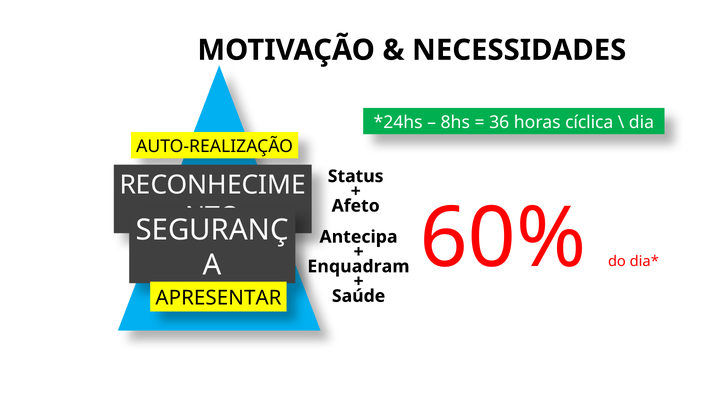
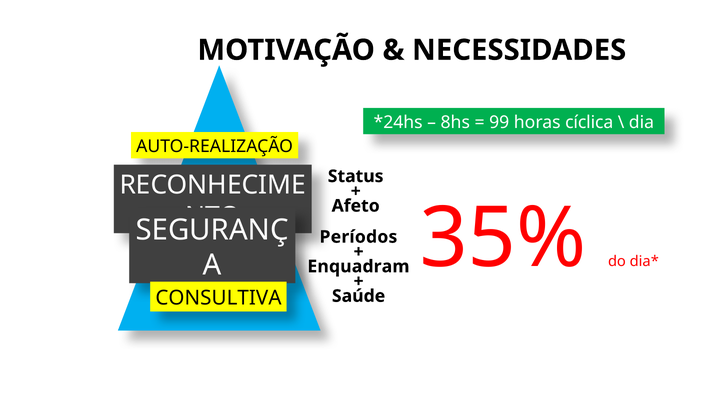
36: 36 -> 99
60%: 60% -> 35%
Antecipa: Antecipa -> Períodos
APRESENTAR: APRESENTAR -> CONSULTIVA
